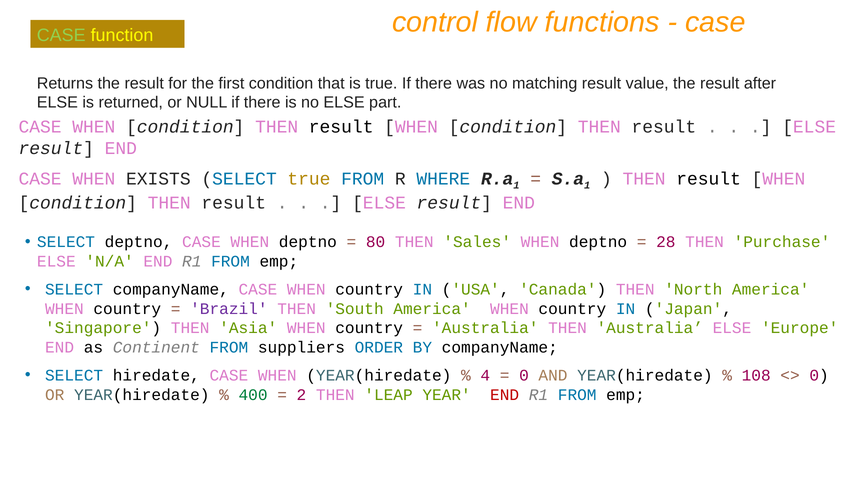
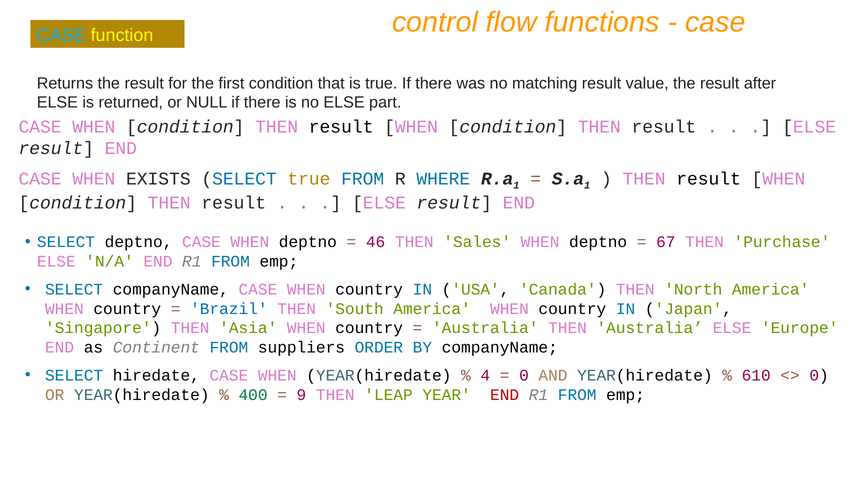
CASE at (61, 35) colour: light green -> light blue
80: 80 -> 46
28: 28 -> 67
Brazil colour: purple -> blue
108: 108 -> 610
2: 2 -> 9
